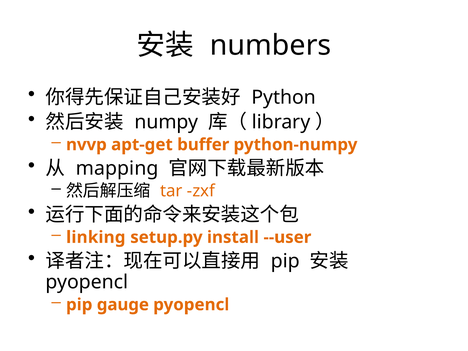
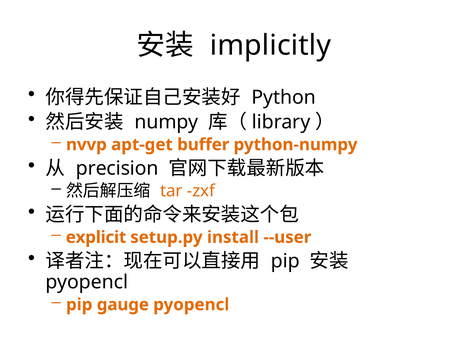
numbers: numbers -> implicitly
mapping: mapping -> precision
linking: linking -> explicit
